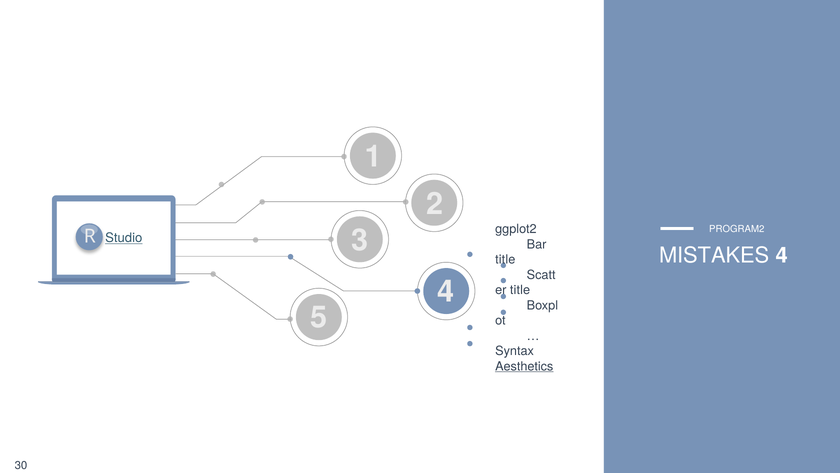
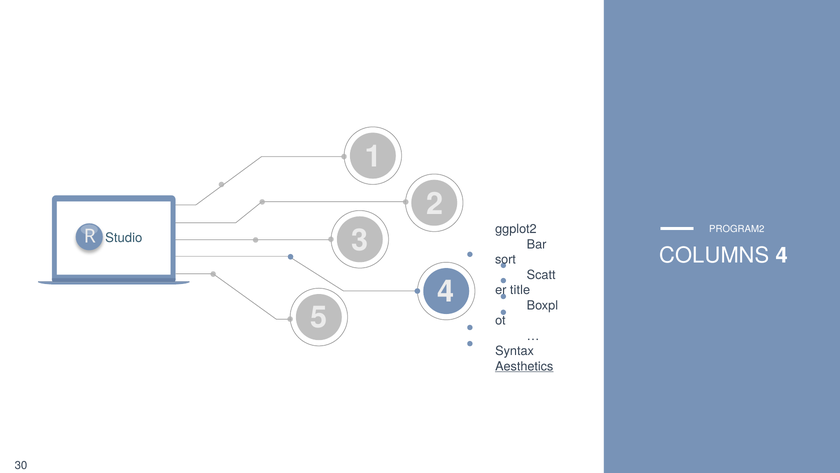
Studio underline: present -> none
MISTAKES: MISTAKES -> COLUMNS
title at (505, 260): title -> sort
